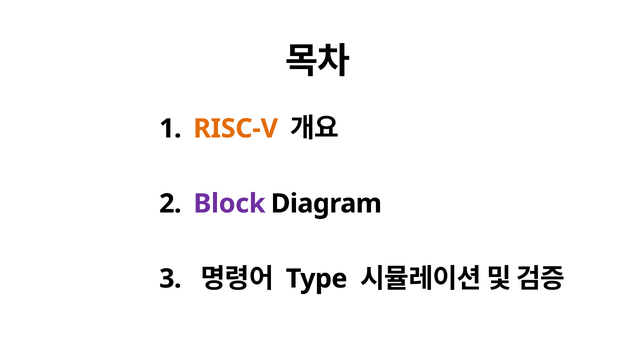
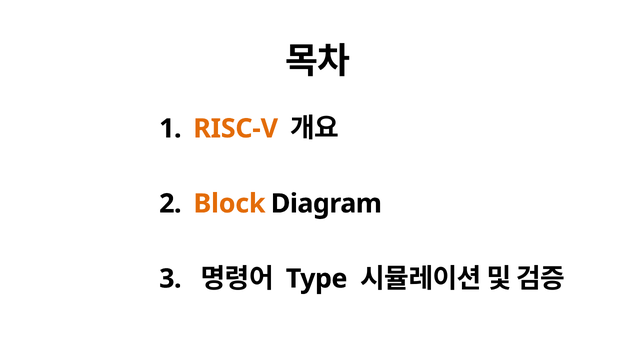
Block colour: purple -> orange
